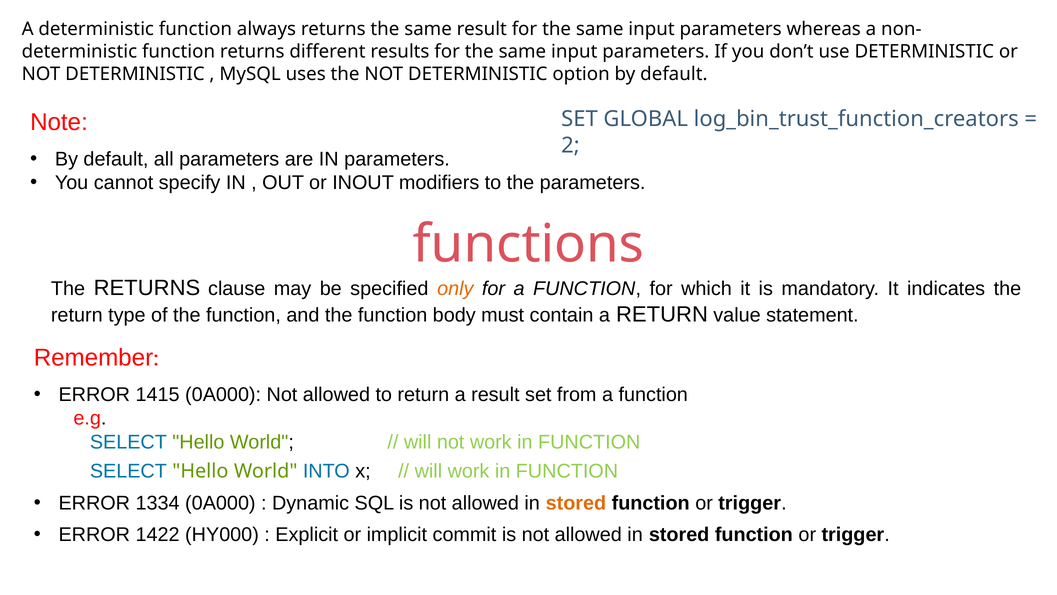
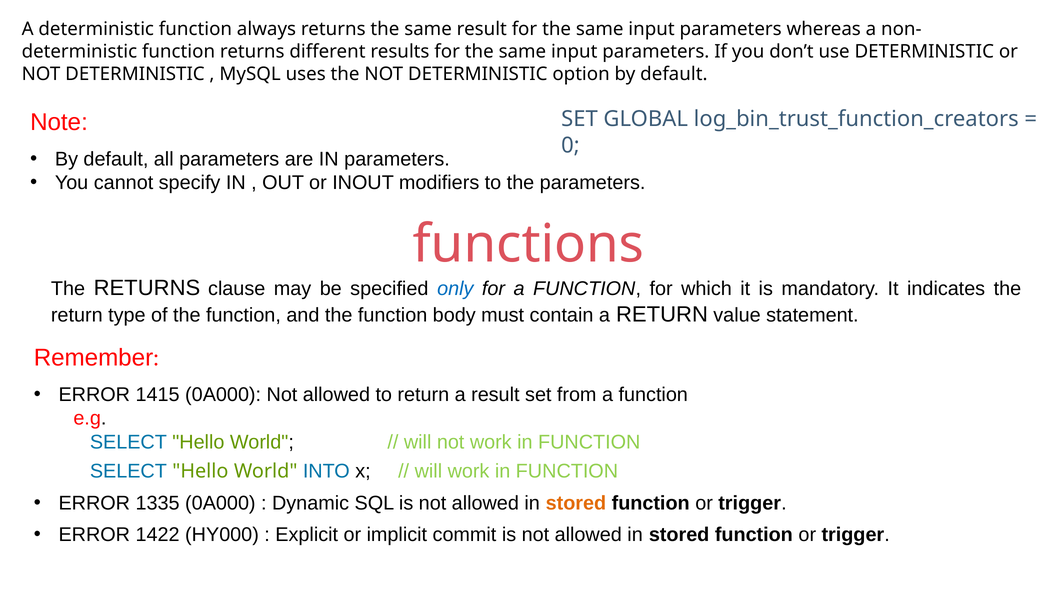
2: 2 -> 0
only colour: orange -> blue
1334: 1334 -> 1335
